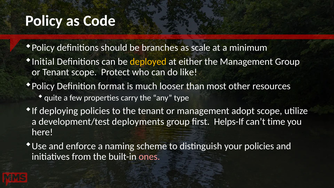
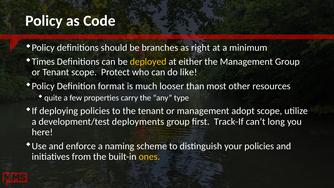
scale: scale -> right
Initial: Initial -> Times
Helps-If: Helps-If -> Track-If
time: time -> long
ones colour: pink -> yellow
